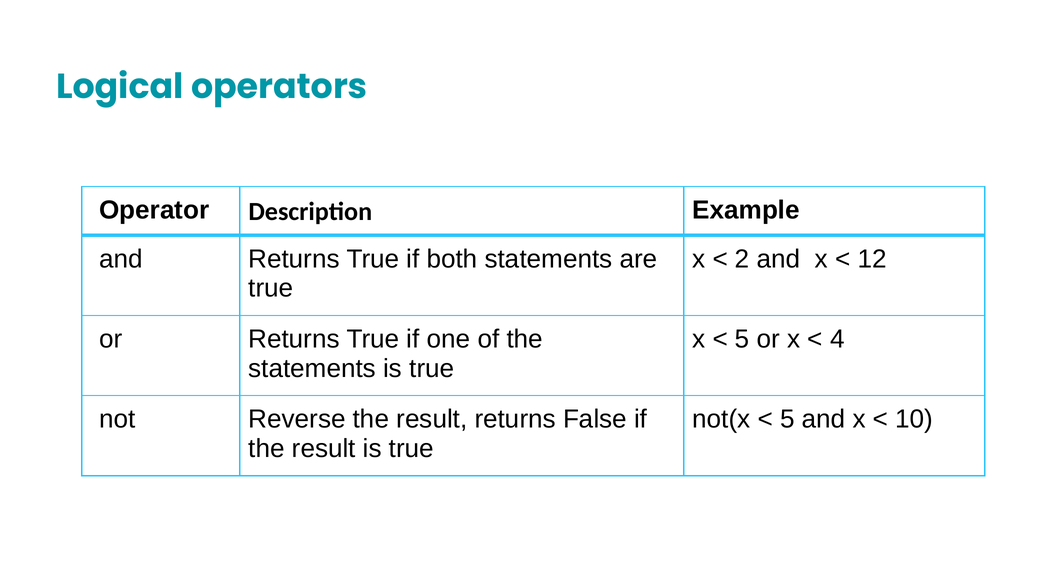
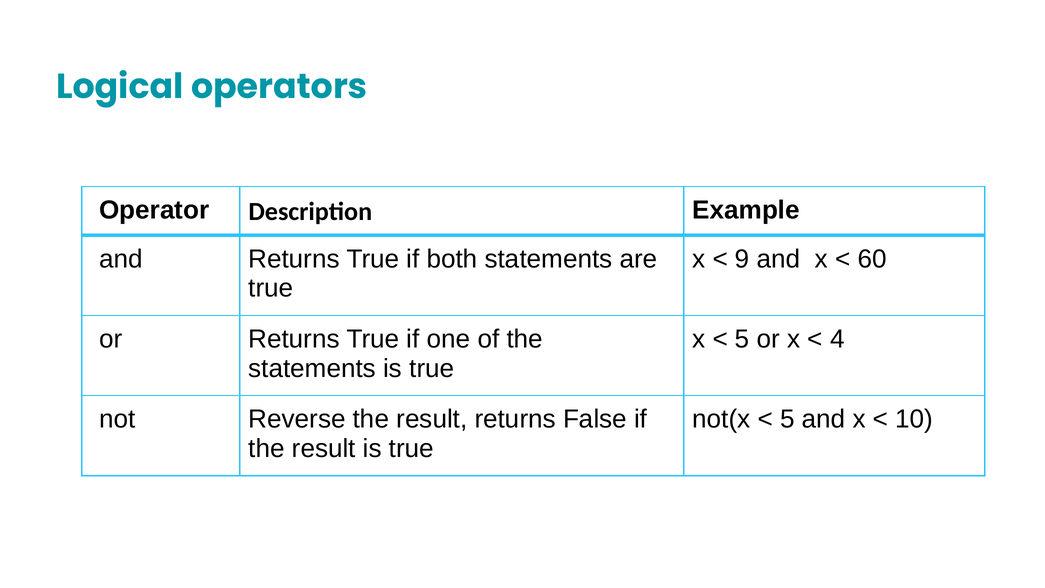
2: 2 -> 9
12: 12 -> 60
